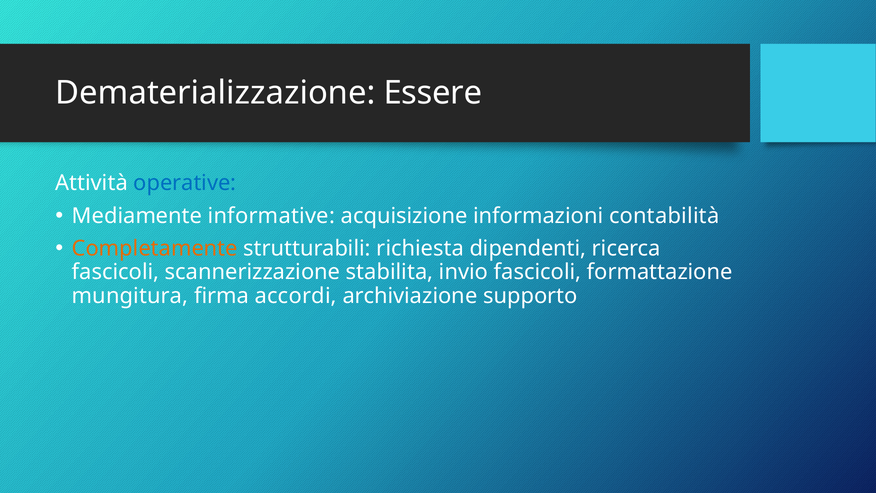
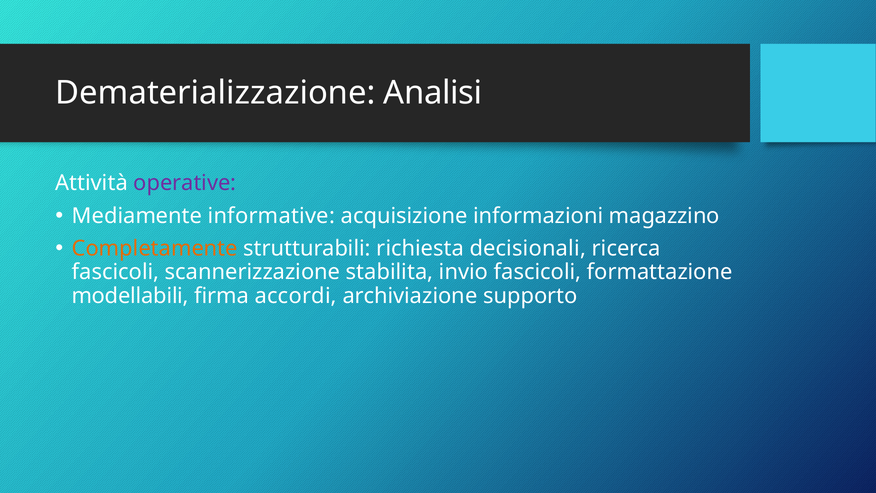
Essere: Essere -> Analisi
operative colour: blue -> purple
contabilità: contabilità -> magazzino
dipendenti: dipendenti -> decisionali
mungitura: mungitura -> modellabili
